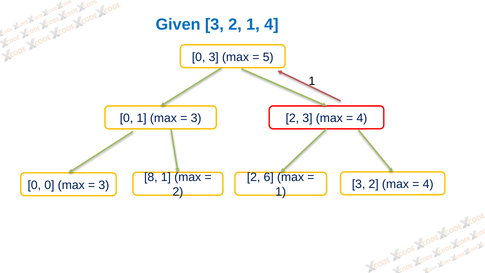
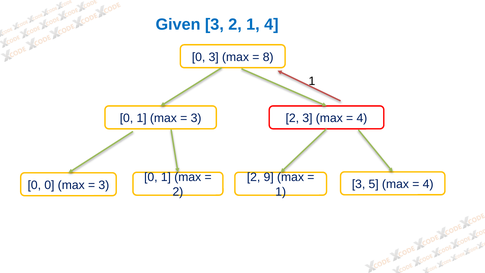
5: 5 -> 8
8 at (151, 177): 8 -> 0
6: 6 -> 9
2 at (374, 184): 2 -> 5
